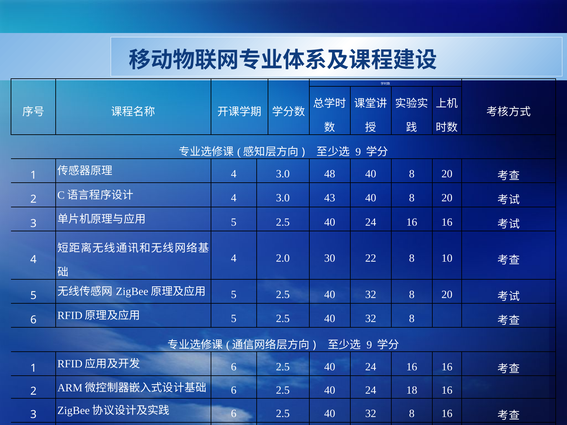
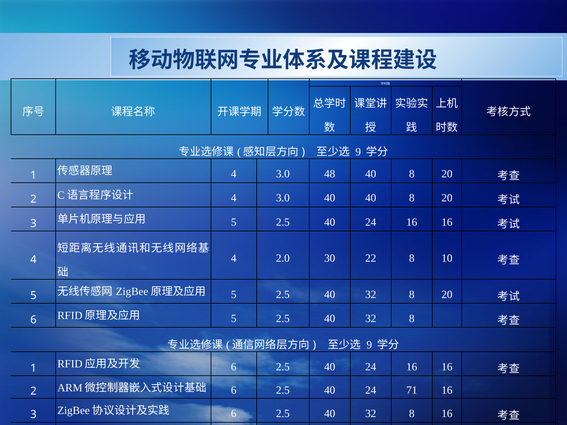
3.0 43: 43 -> 40
18: 18 -> 71
